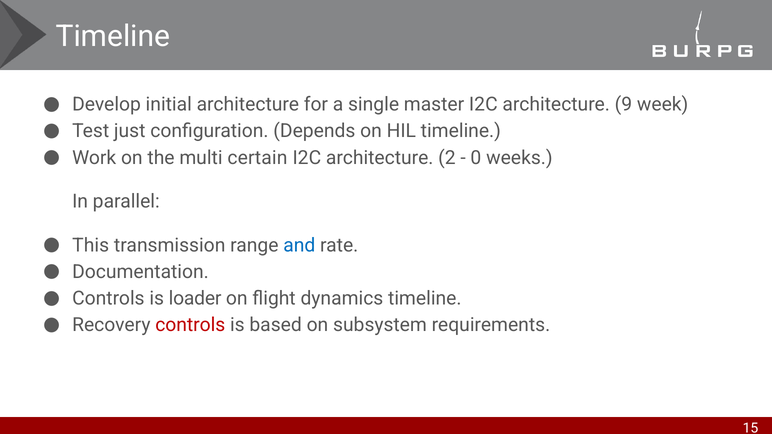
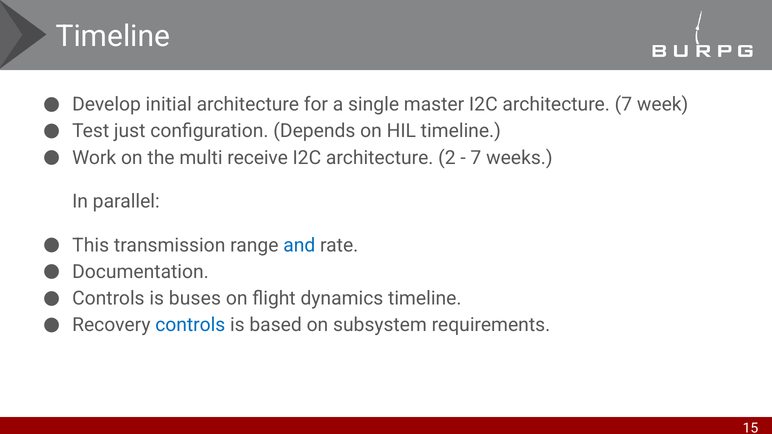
architecture 9: 9 -> 7
certain: certain -> receive
0 at (476, 158): 0 -> 7
loader: loader -> buses
controls at (190, 325) colour: red -> blue
